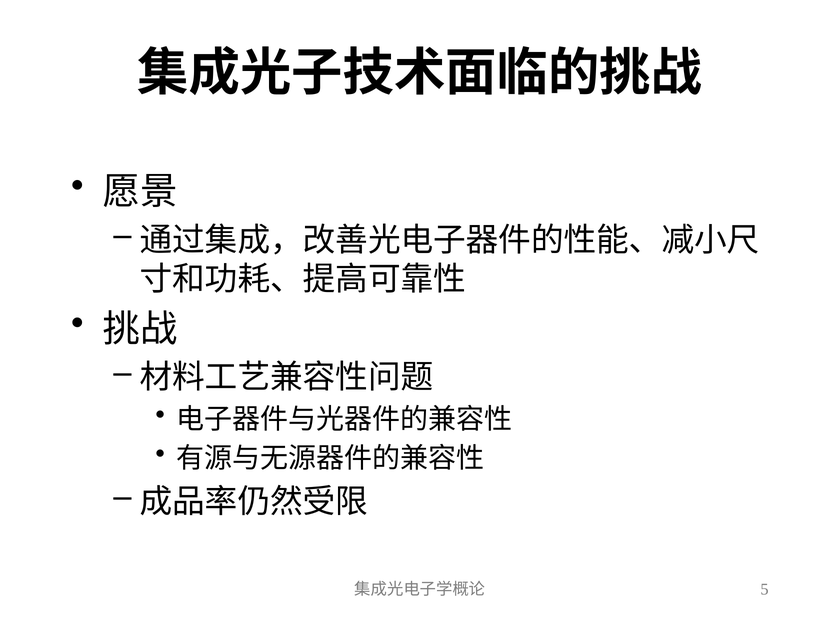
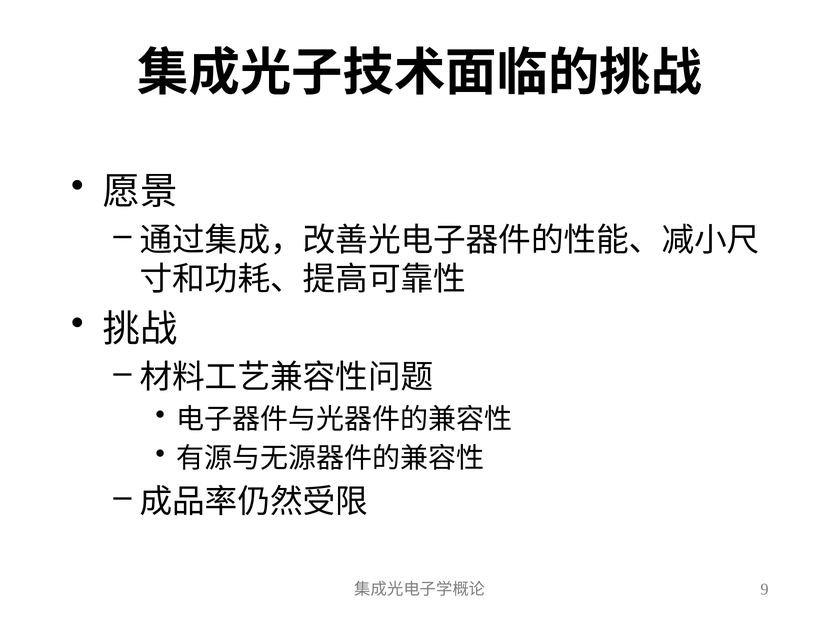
5: 5 -> 9
